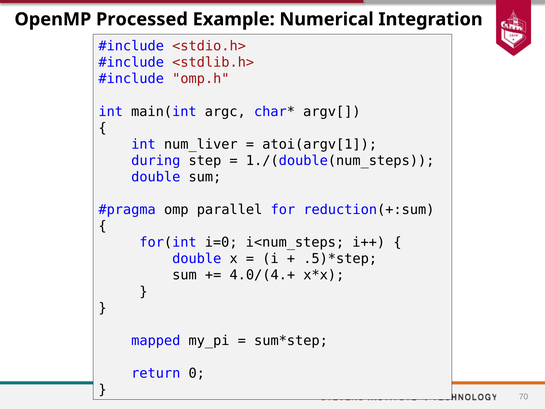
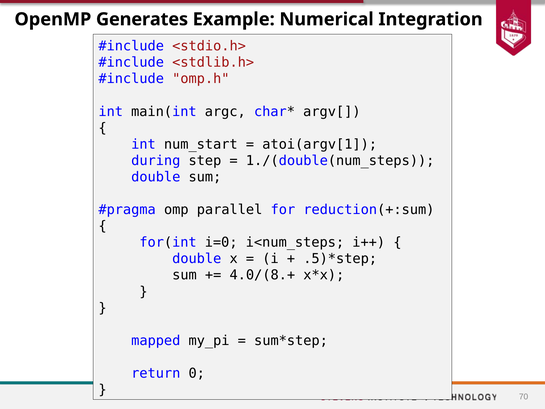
Processed: Processed -> Generates
num_liver: num_liver -> num_start
4.0/(4.+: 4.0/(4.+ -> 4.0/(8.+
